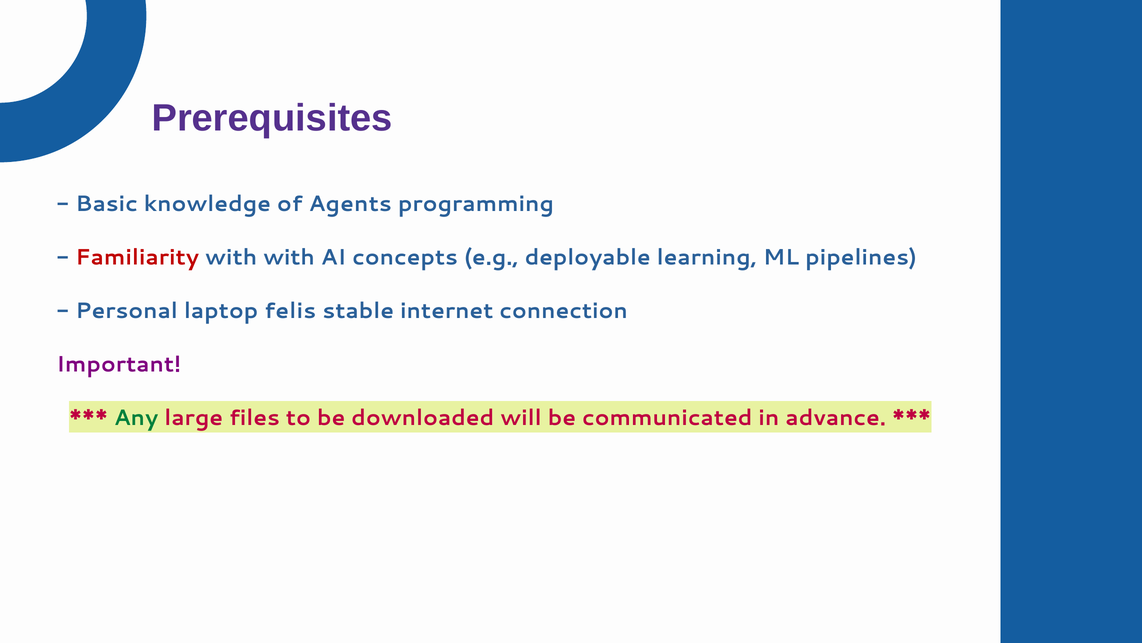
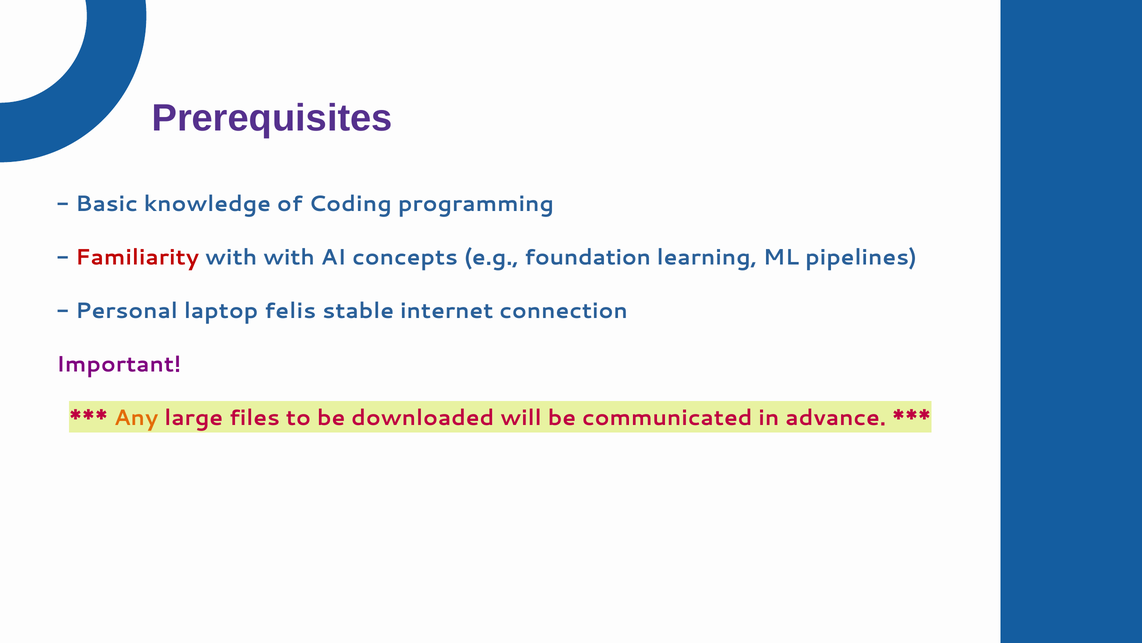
Agents: Agents -> Coding
deployable: deployable -> foundation
Any colour: green -> orange
